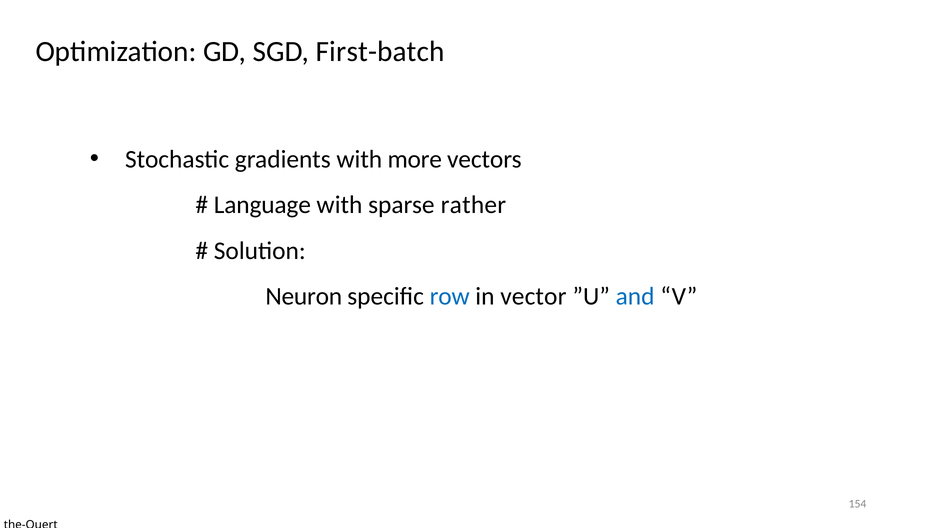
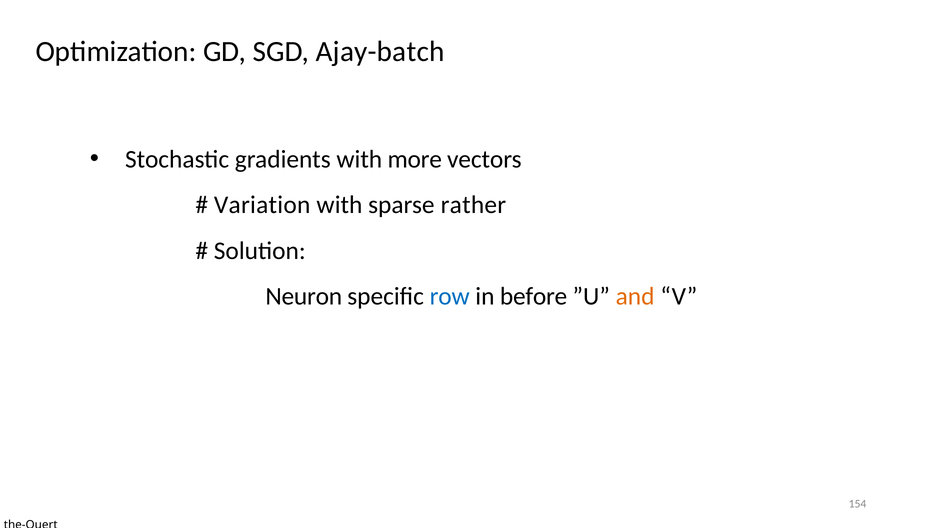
First-batch: First-batch -> Ajay-batch
Language: Language -> Variation
vector: vector -> before
and colour: blue -> orange
